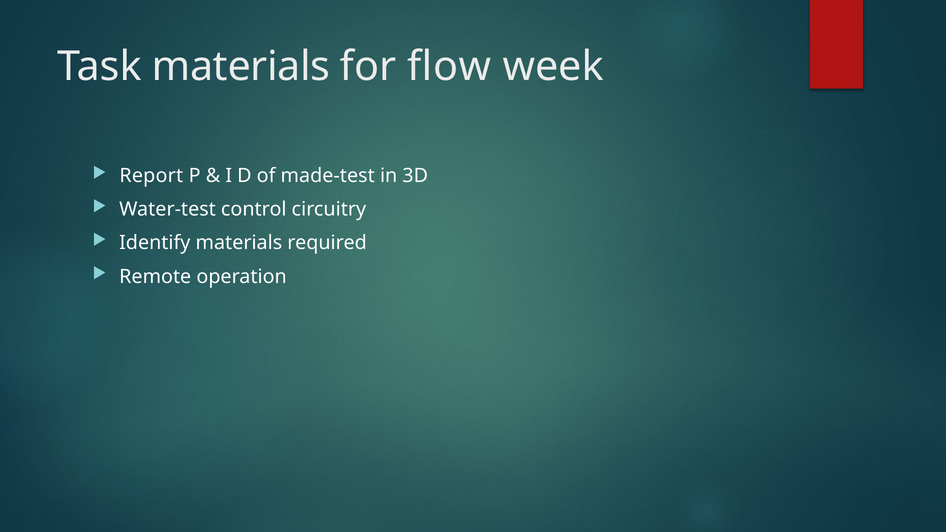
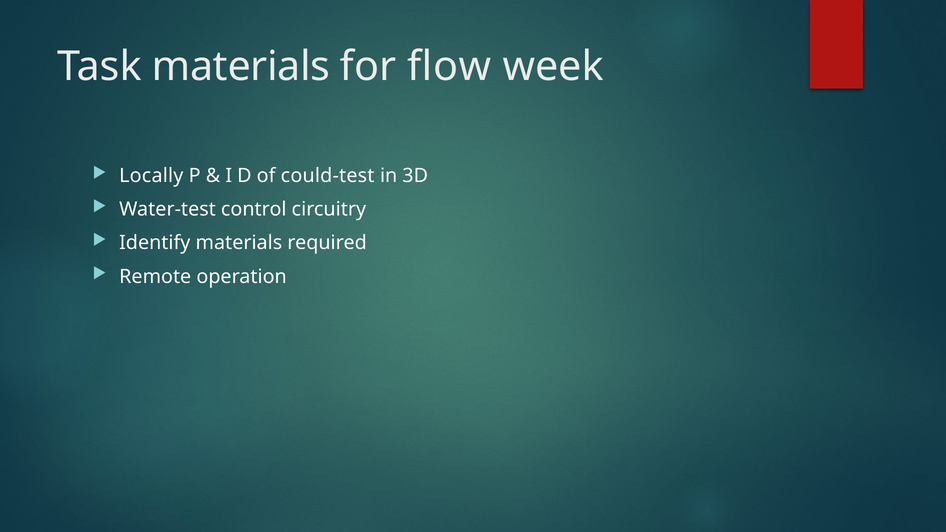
Report: Report -> Locally
made-test: made-test -> could-test
